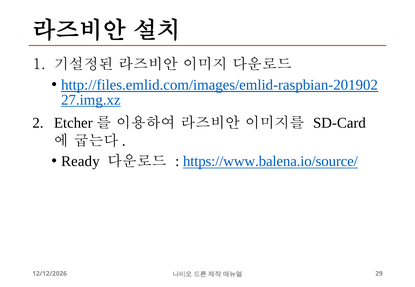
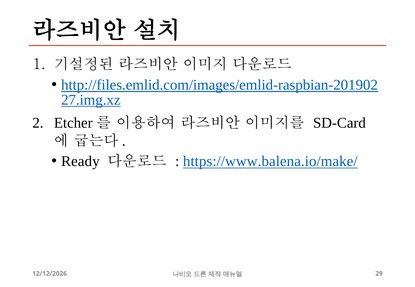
https://www.balena.io/source/: https://www.balena.io/source/ -> https://www.balena.io/make/
